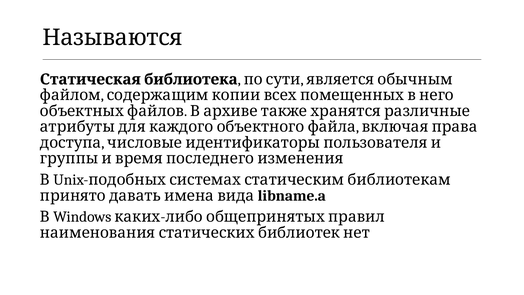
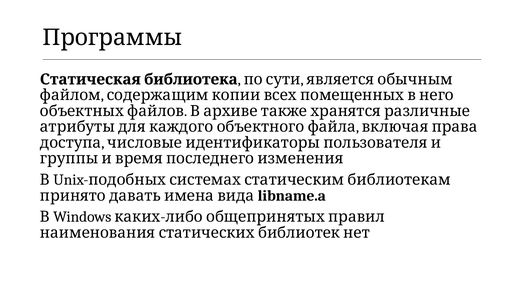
Называются: Называются -> Программы
